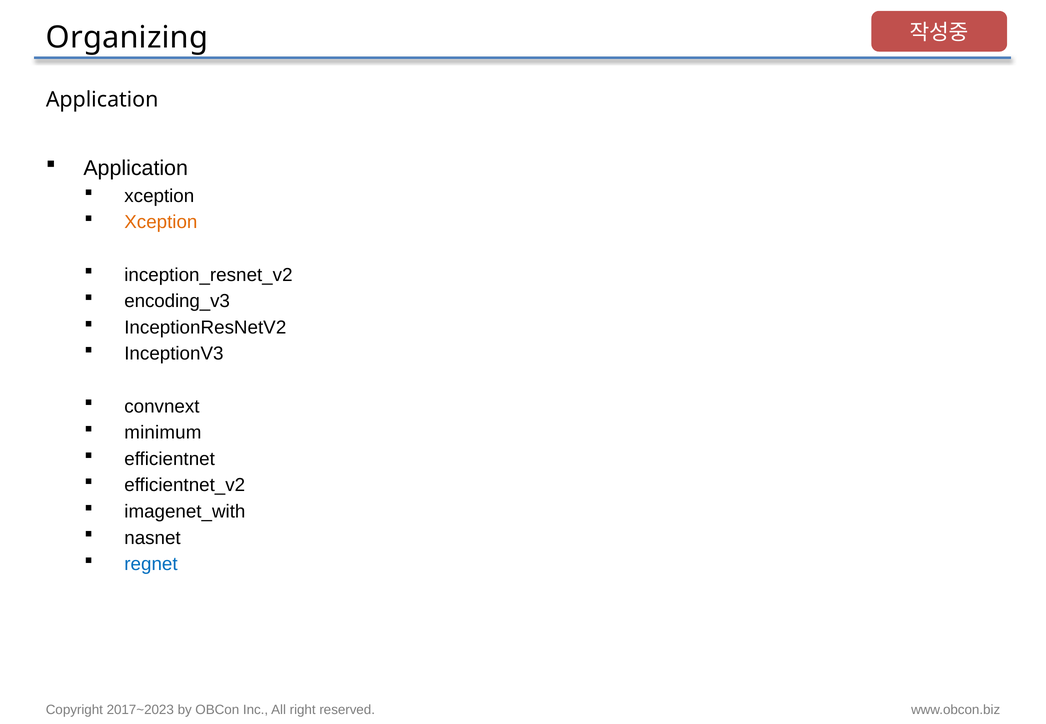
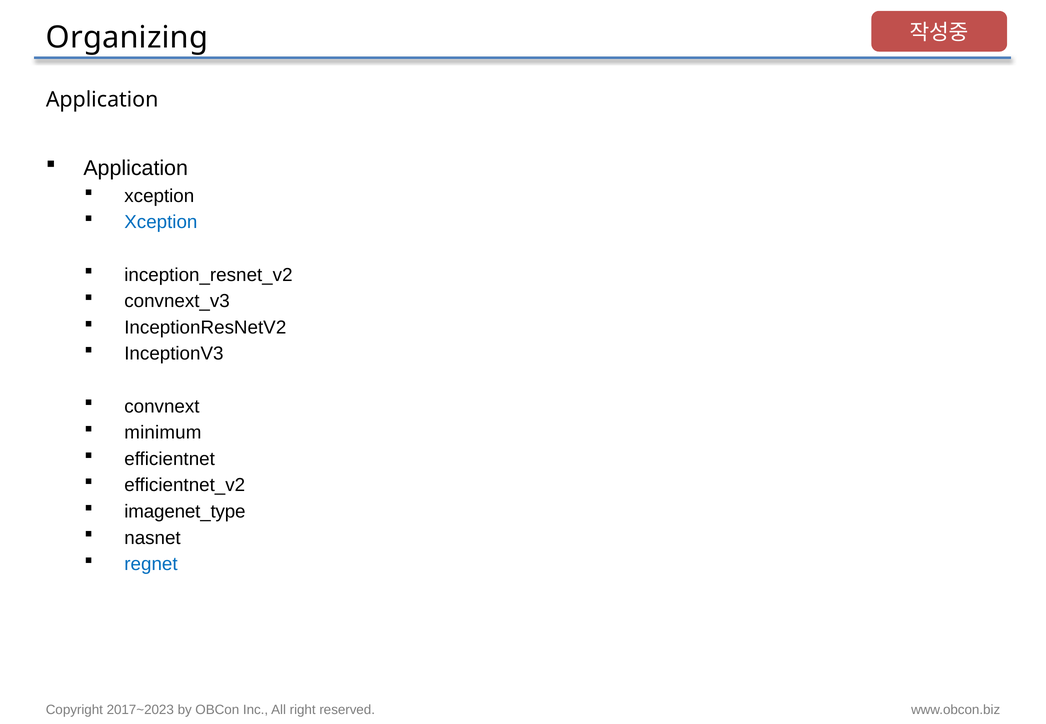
Xception at (161, 222) colour: orange -> blue
encoding_v3: encoding_v3 -> convnext_v3
imagenet_with: imagenet_with -> imagenet_type
